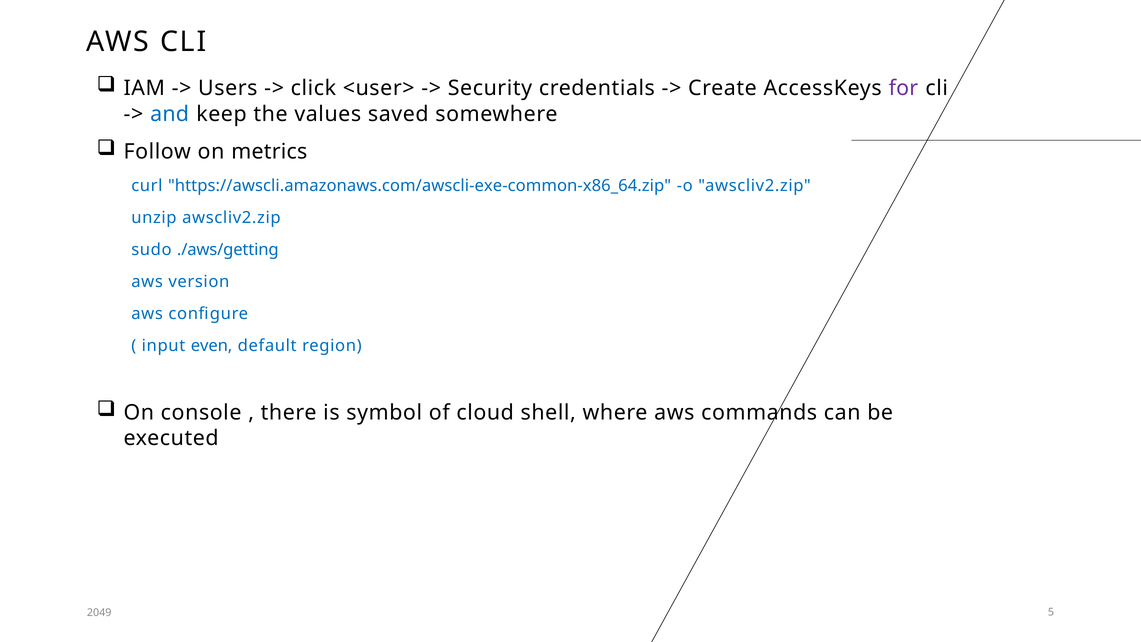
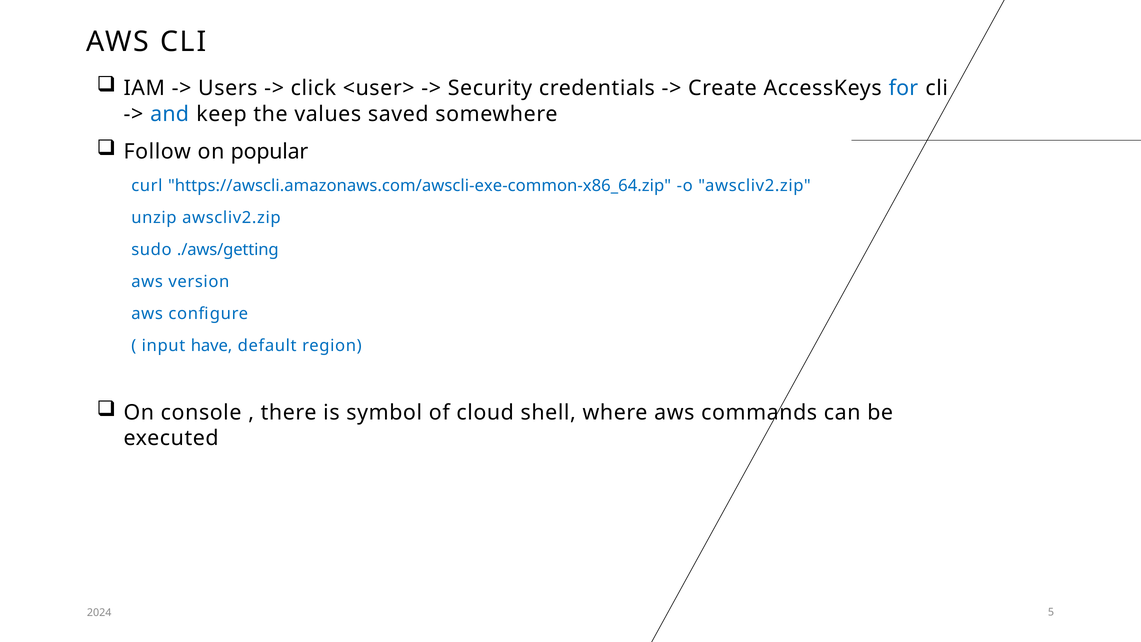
for colour: purple -> blue
metrics: metrics -> popular
even: even -> have
2049: 2049 -> 2024
